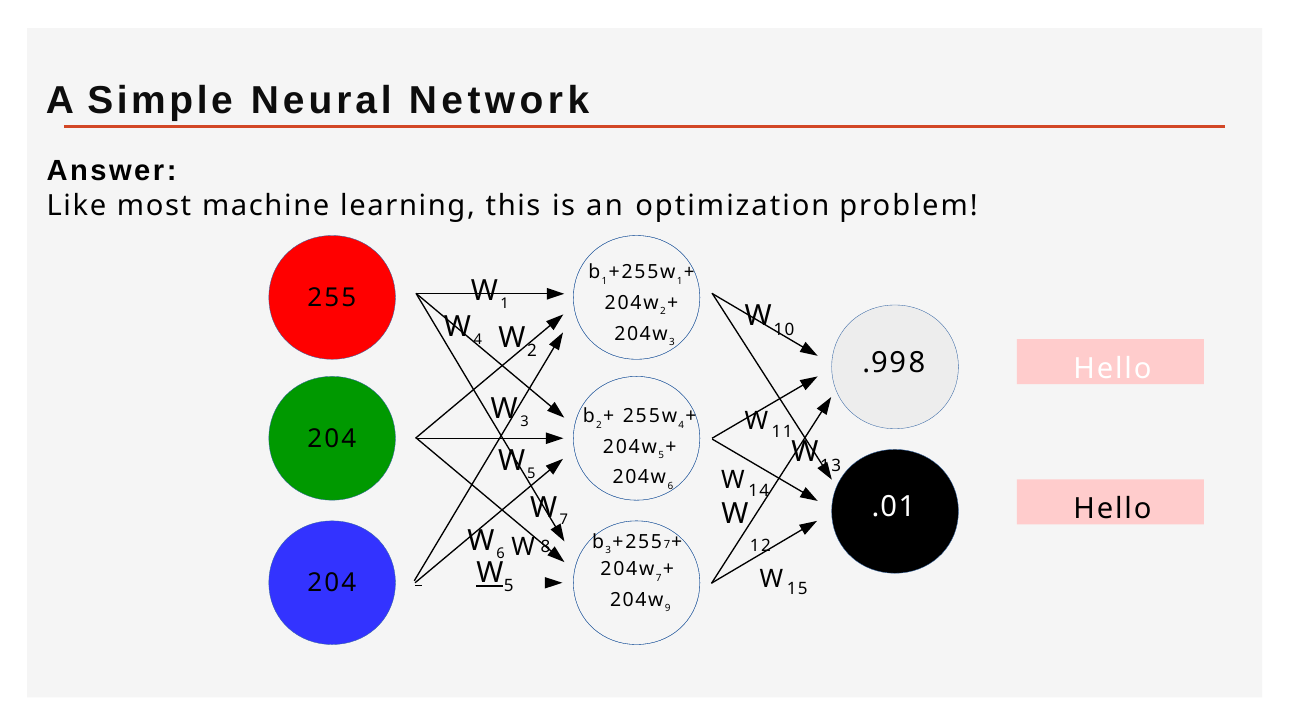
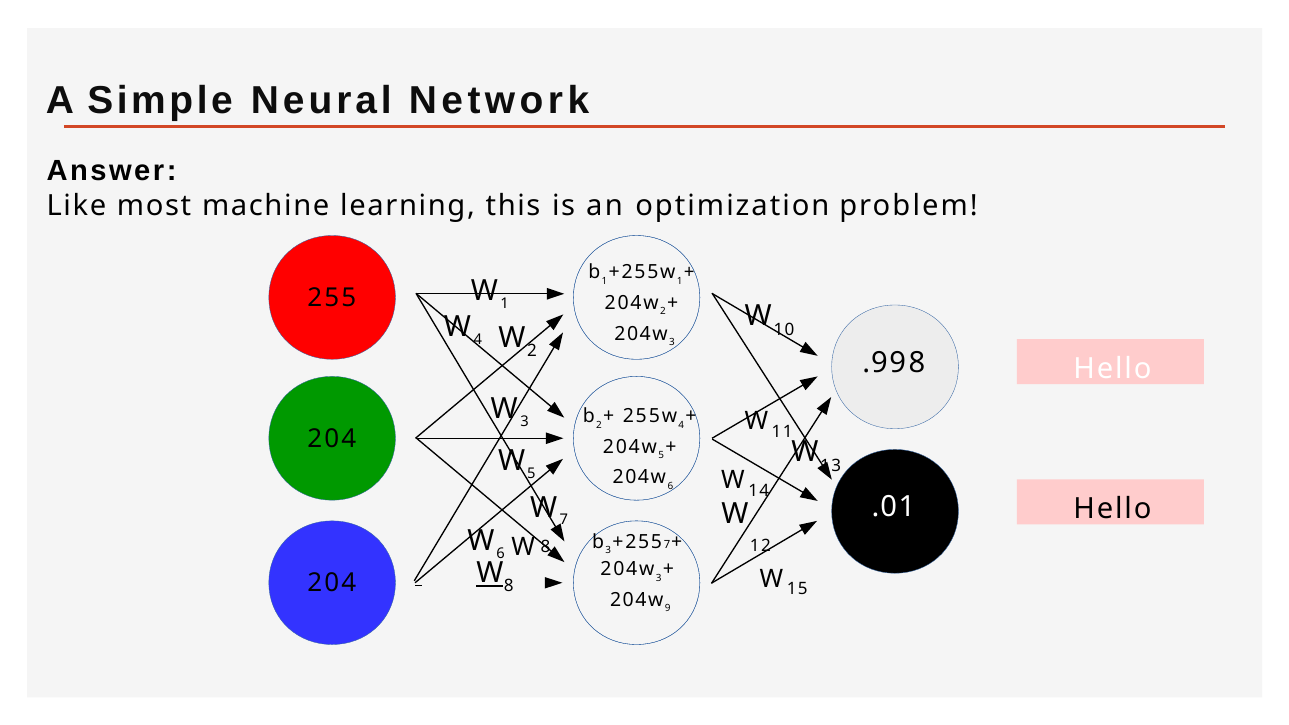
7 at (659, 578): 7 -> 3
5 at (509, 586): 5 -> 8
